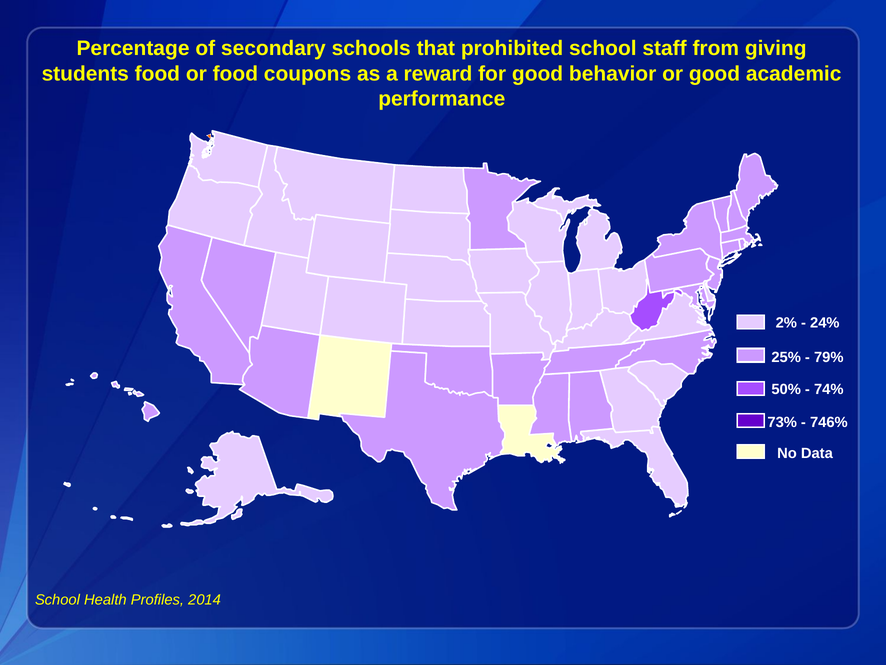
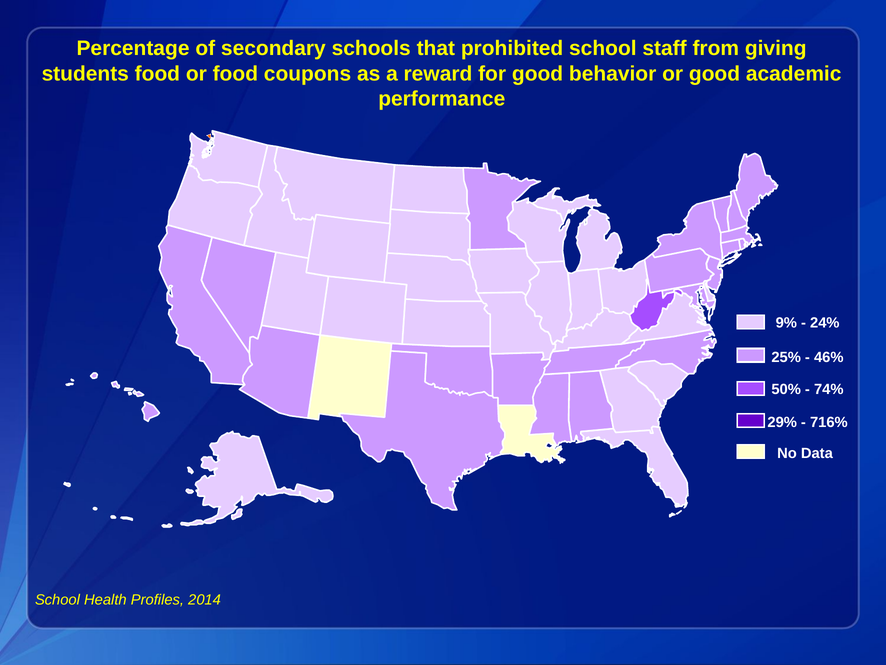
2%: 2% -> 9%
79%: 79% -> 46%
73%: 73% -> 29%
746%: 746% -> 716%
